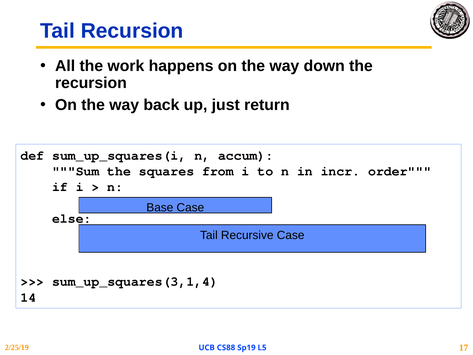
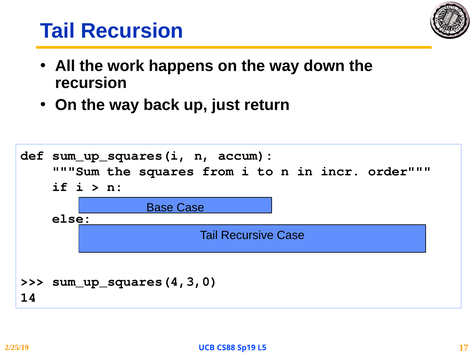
sum_up_squares(3,1,4: sum_up_squares(3,1,4 -> sum_up_squares(4,3,0
